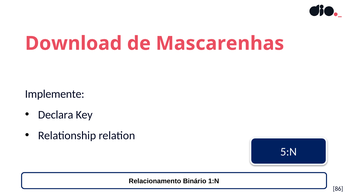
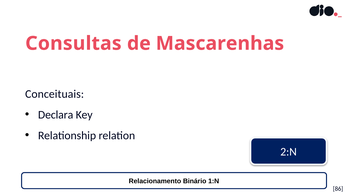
Download: Download -> Consultas
Implemente: Implemente -> Conceituais
5:N: 5:N -> 2:N
